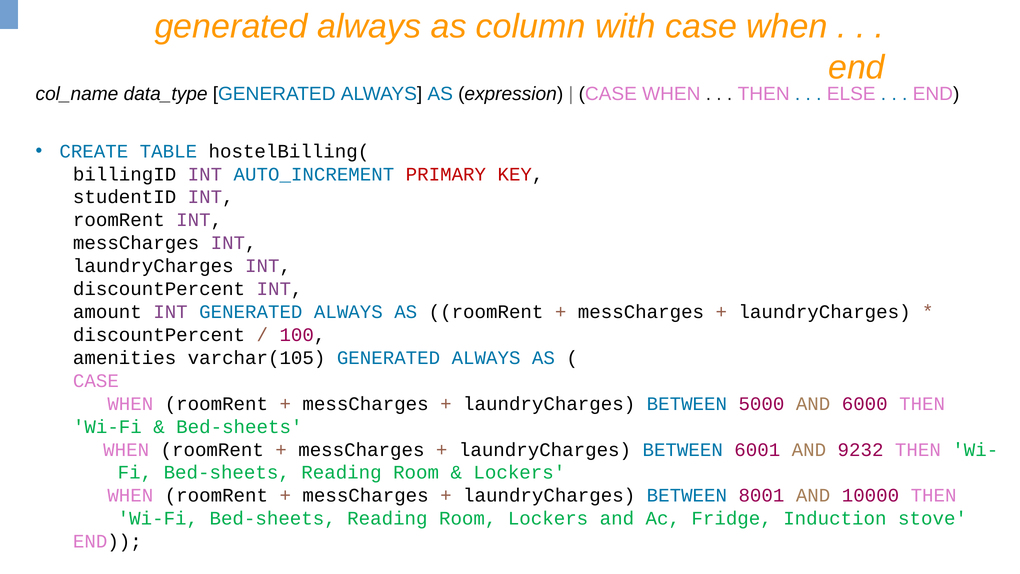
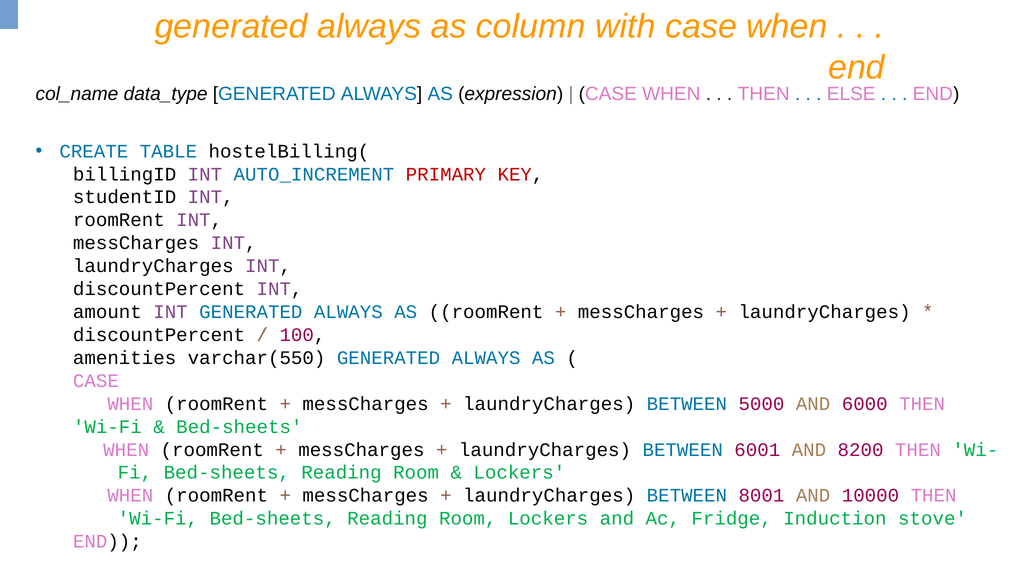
varchar(105: varchar(105 -> varchar(550
9232: 9232 -> 8200
